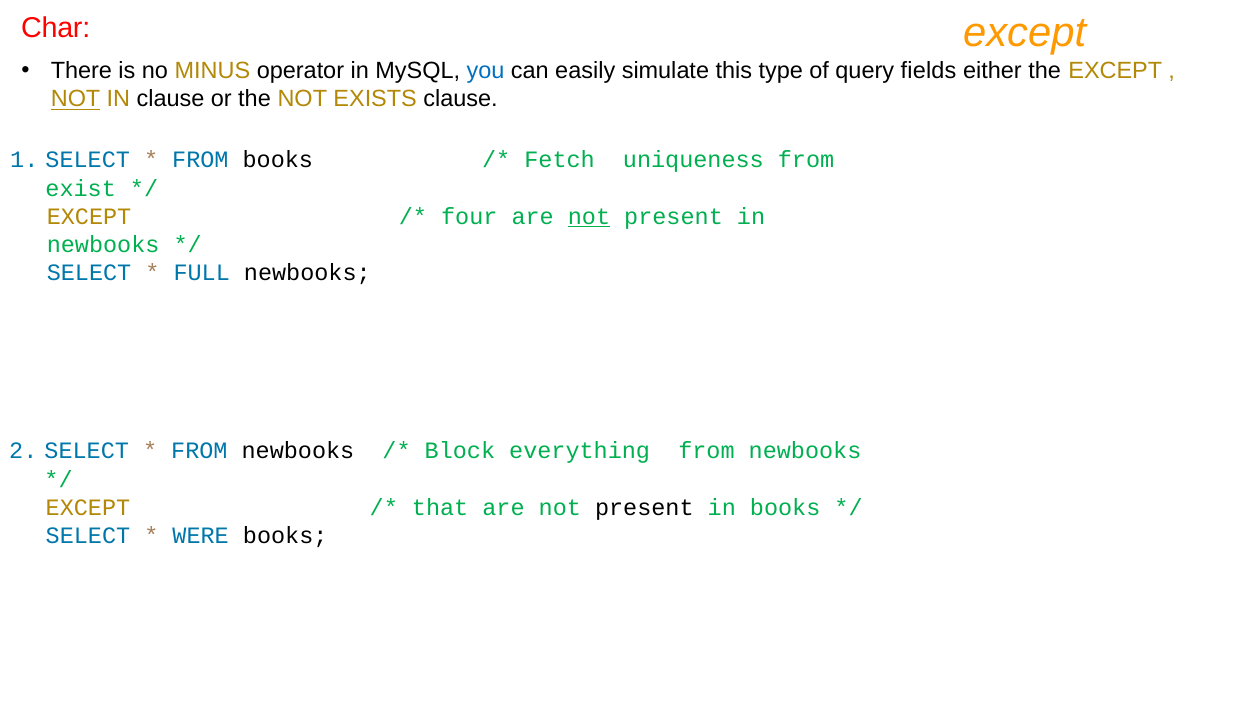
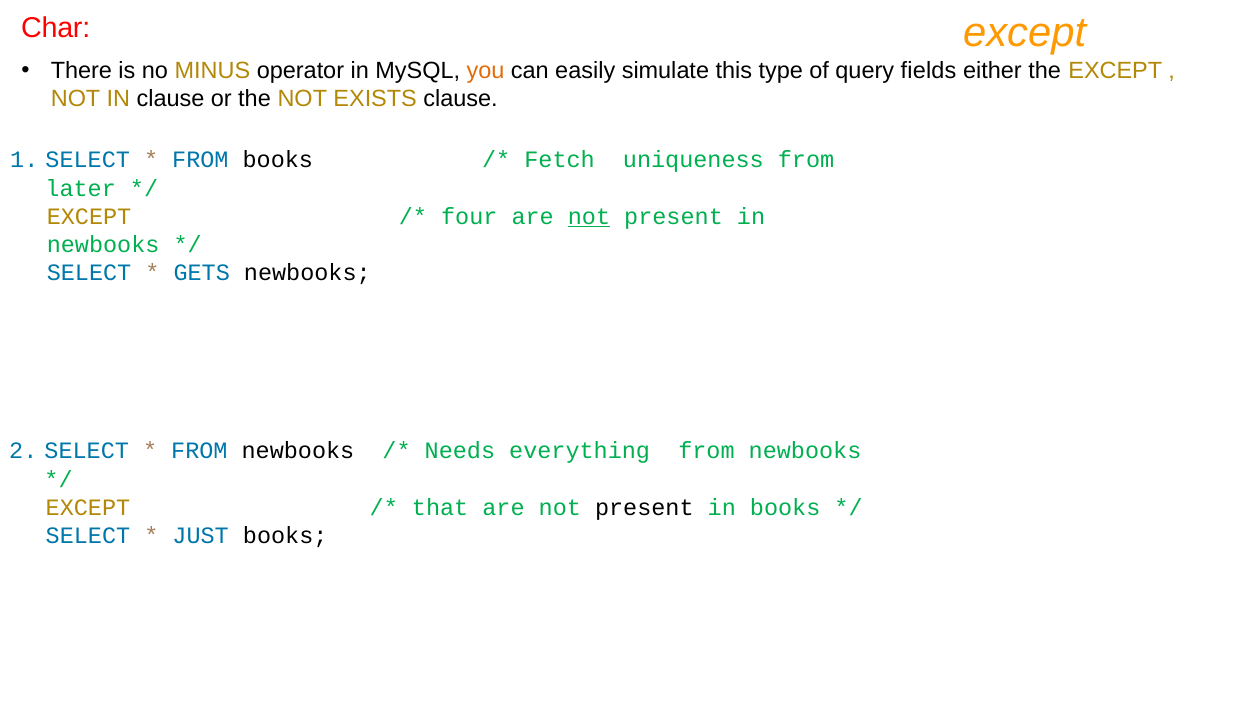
you colour: blue -> orange
NOT at (76, 99) underline: present -> none
exist: exist -> later
FULL: FULL -> GETS
Block: Block -> Needs
WERE: WERE -> JUST
